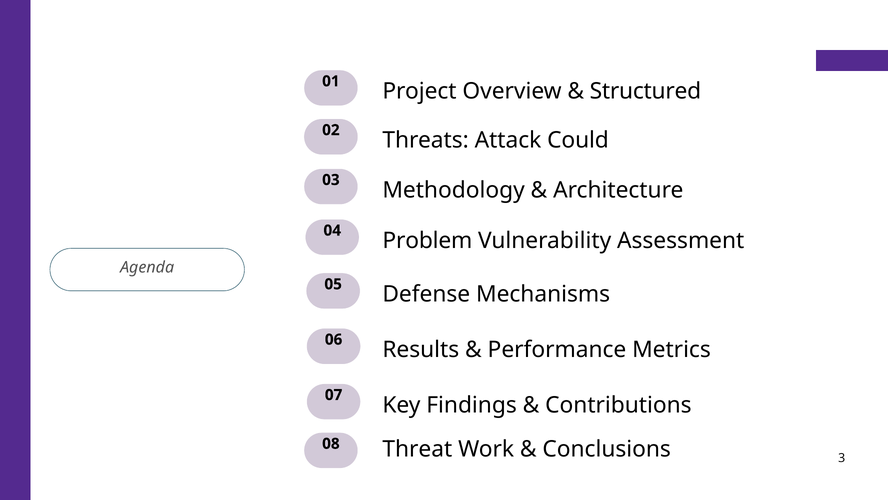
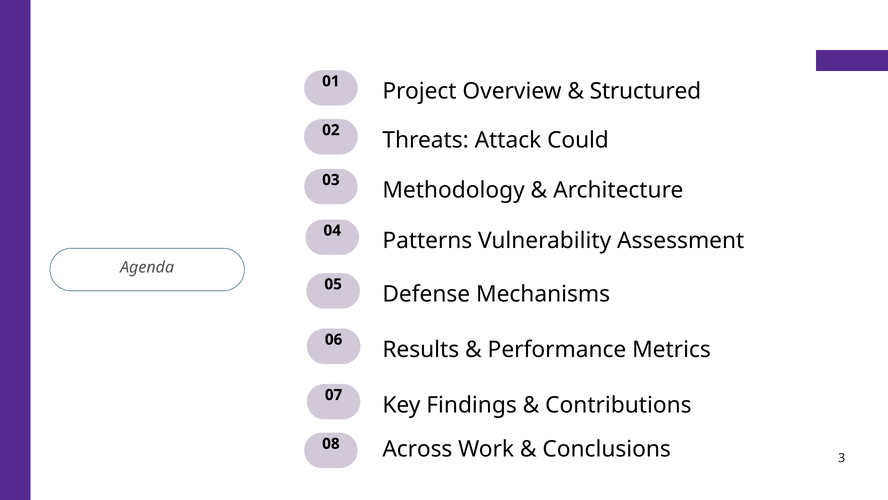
Problem: Problem -> Patterns
Threat: Threat -> Across
